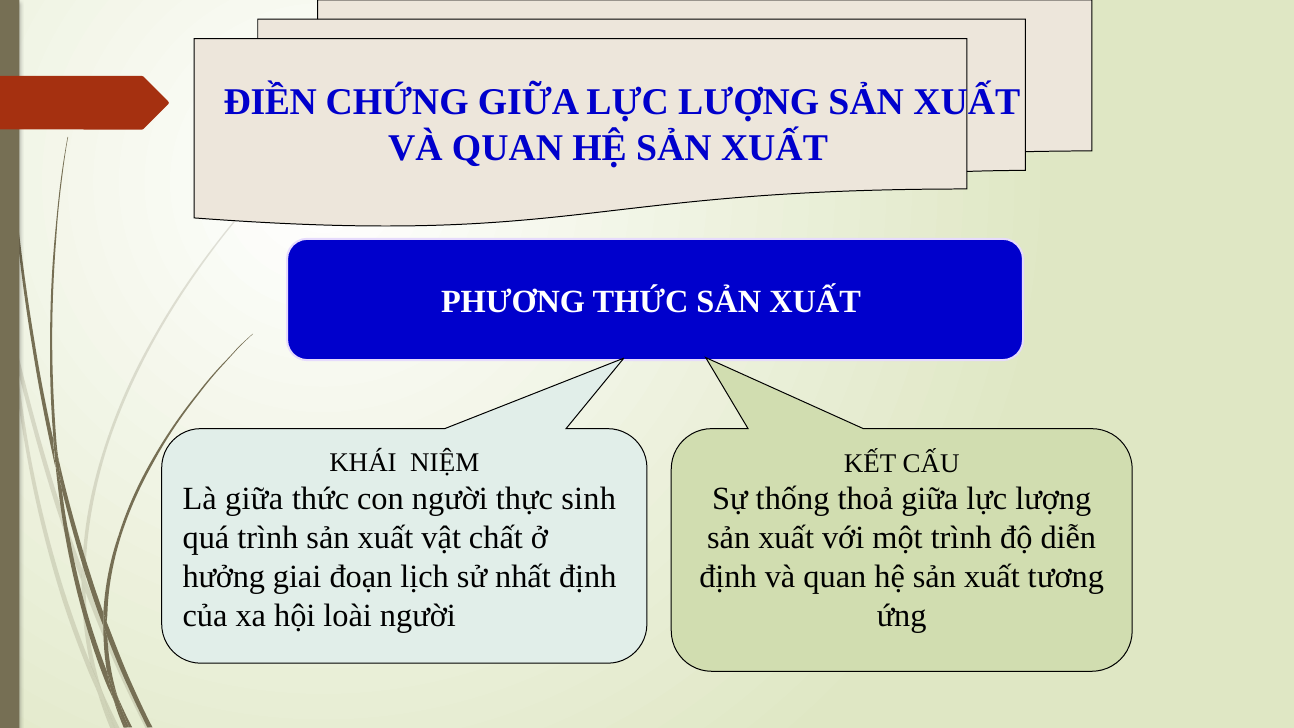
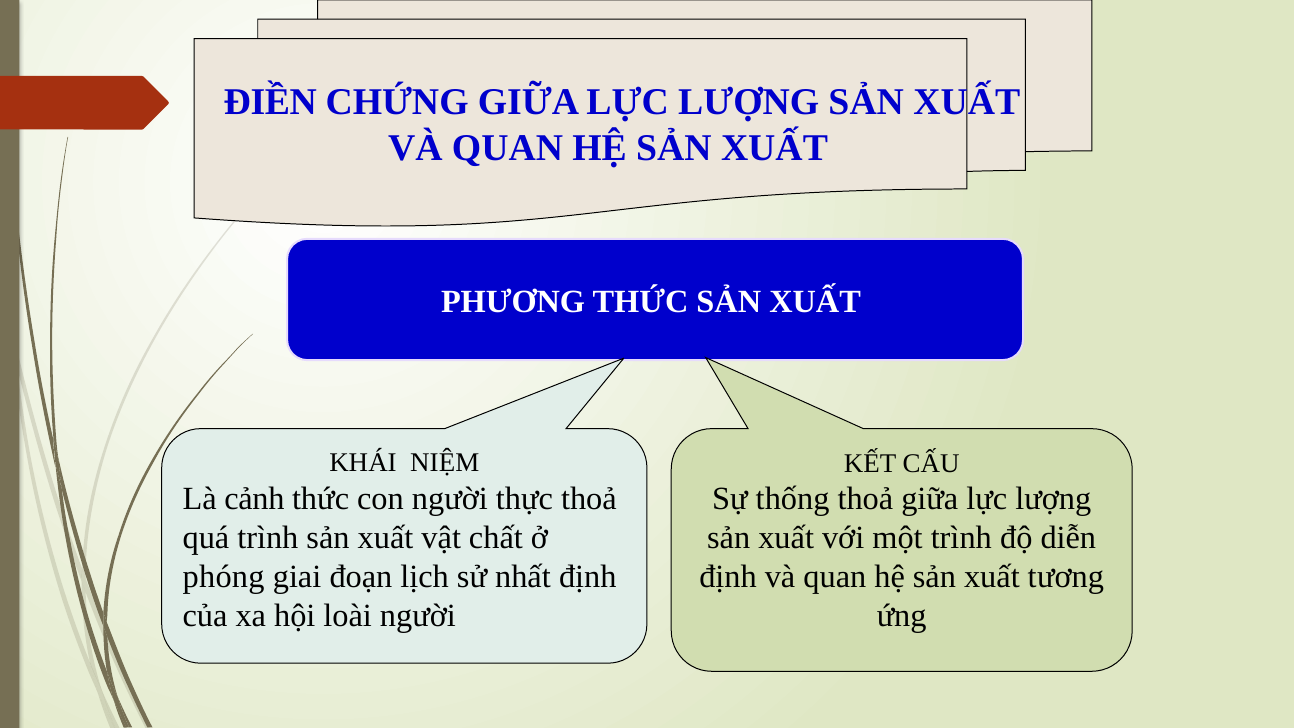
Là giữa: giữa -> cảnh
thực sinh: sinh -> thoả
hưởng: hưởng -> phóng
